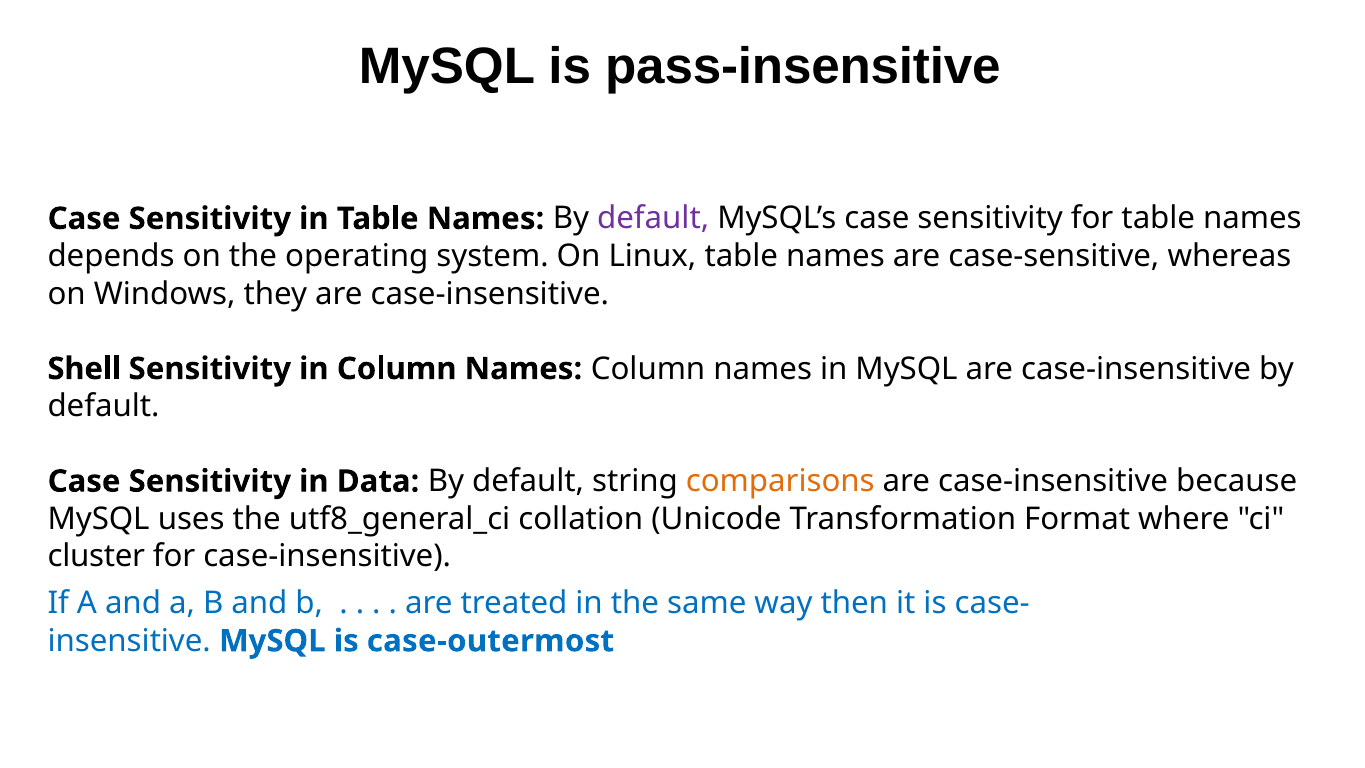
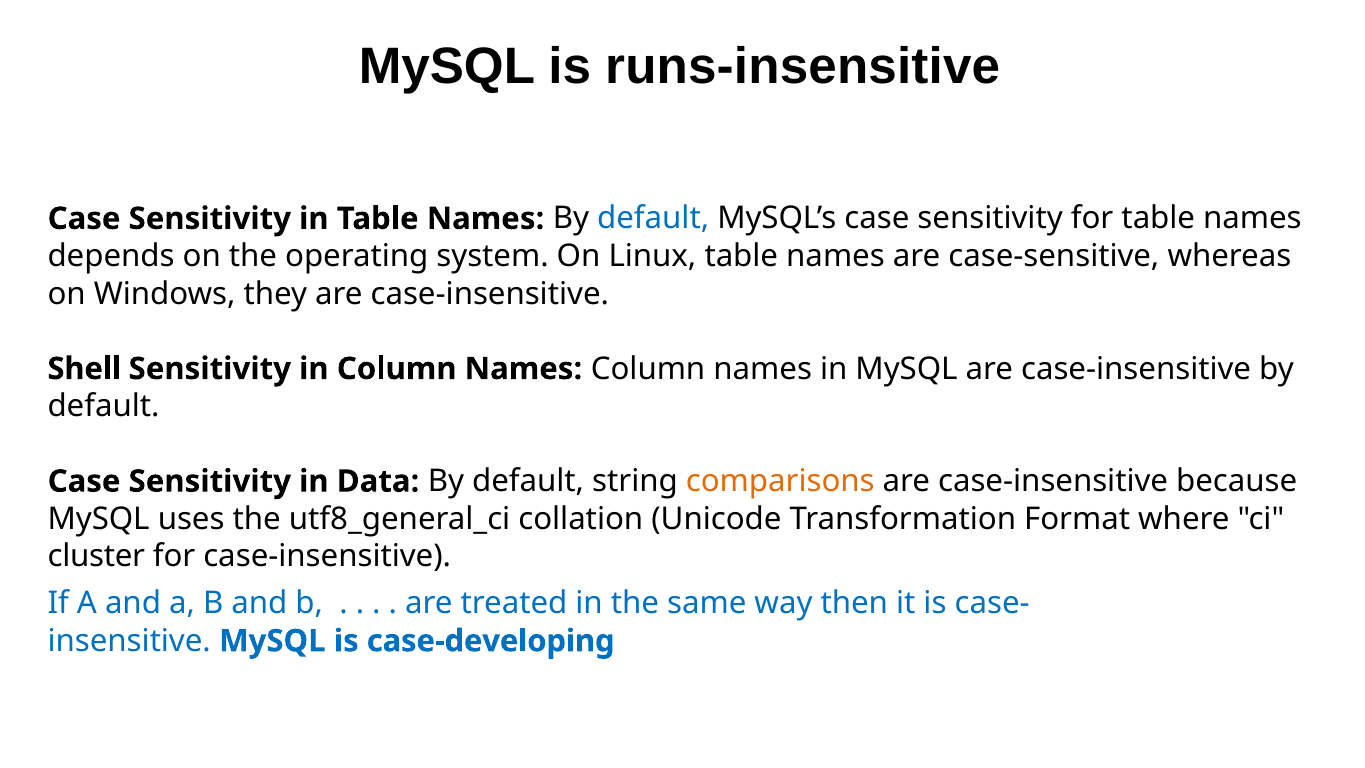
pass-insensitive: pass-insensitive -> runs-insensitive
default at (653, 219) colour: purple -> blue
case-outermost: case-outermost -> case-developing
